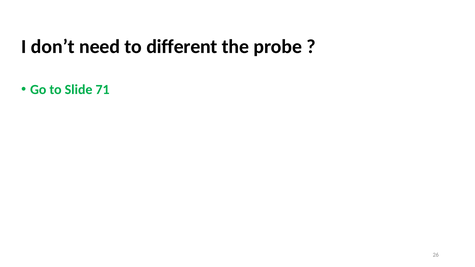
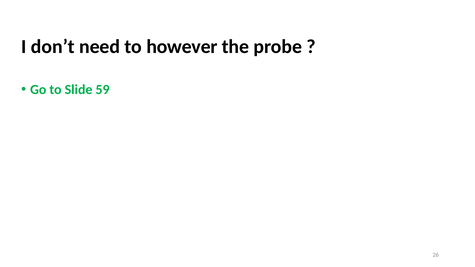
different: different -> however
71: 71 -> 59
